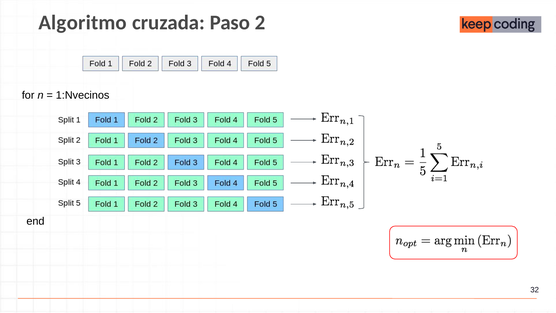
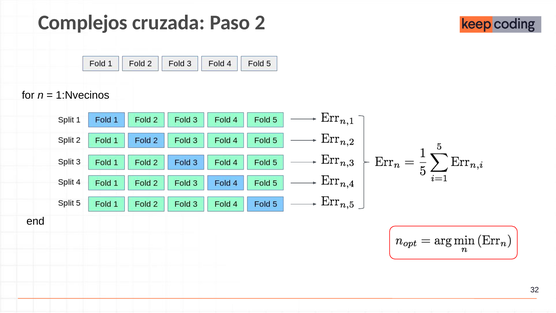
Algoritmo: Algoritmo -> Complejos
